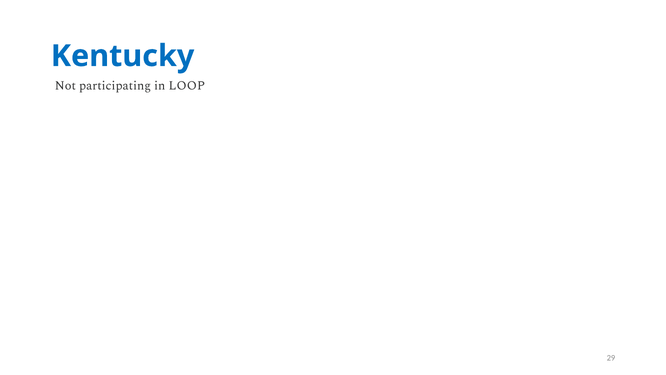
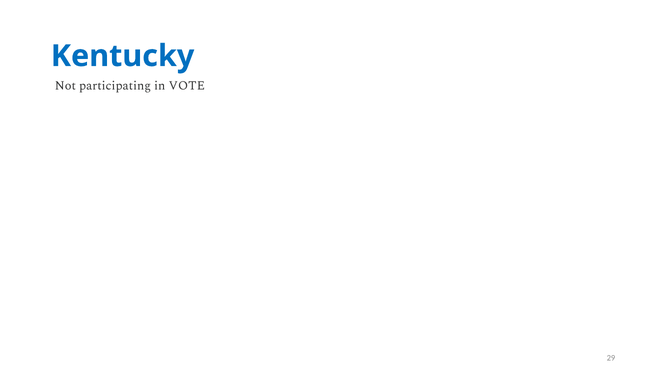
LOOP: LOOP -> VOTE
